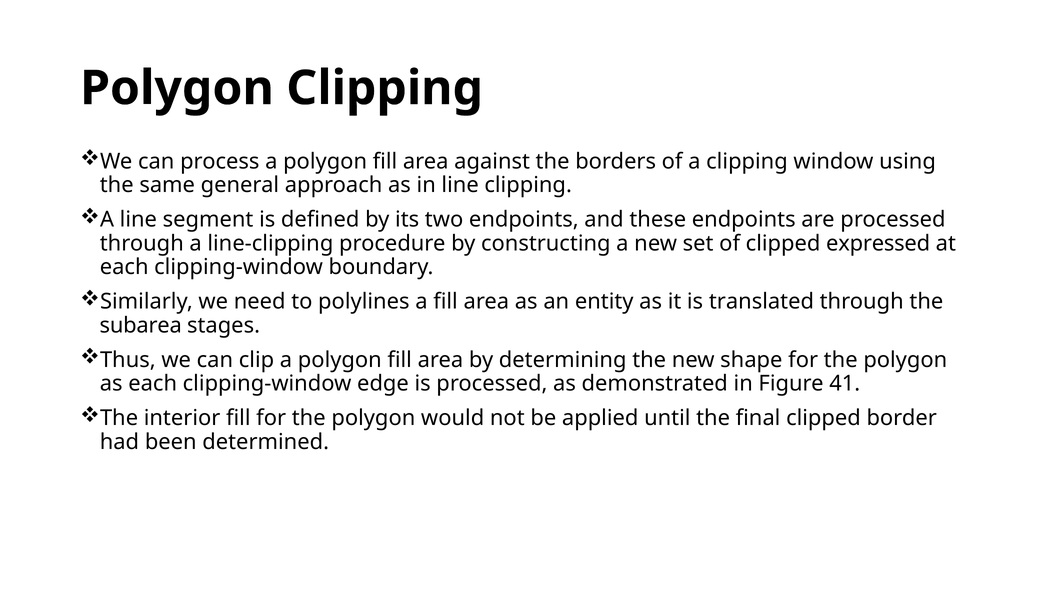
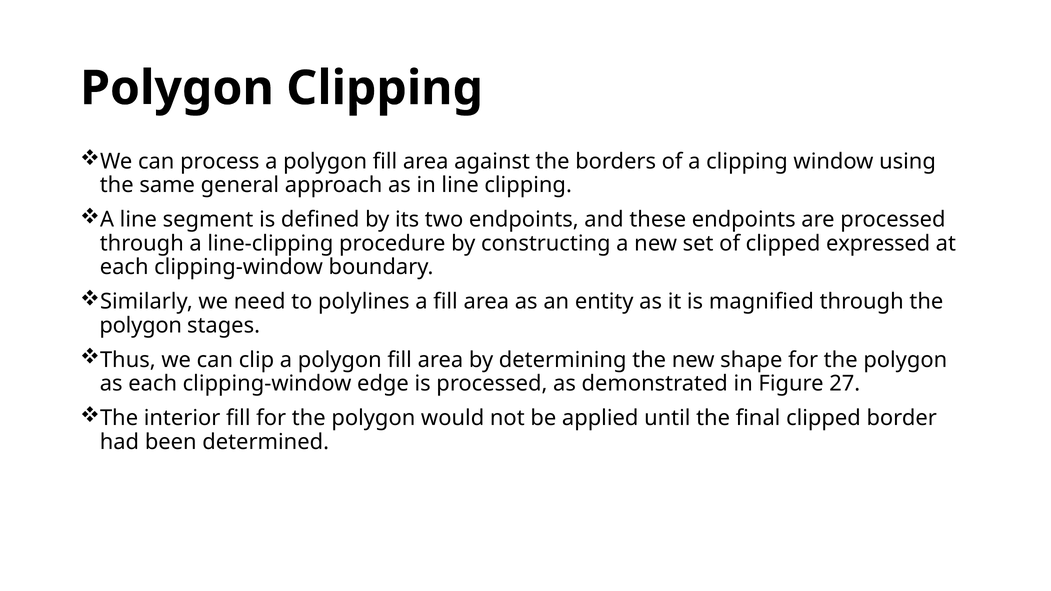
translated: translated -> magnified
subarea at (141, 325): subarea -> polygon
41: 41 -> 27
